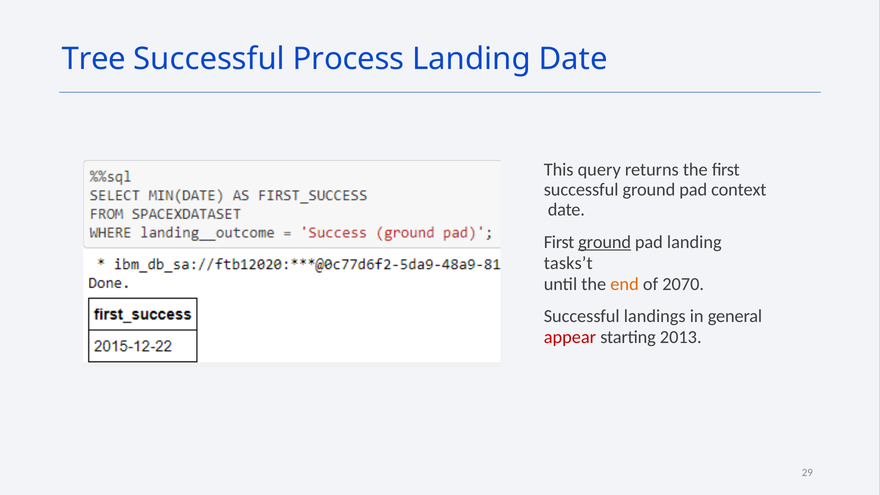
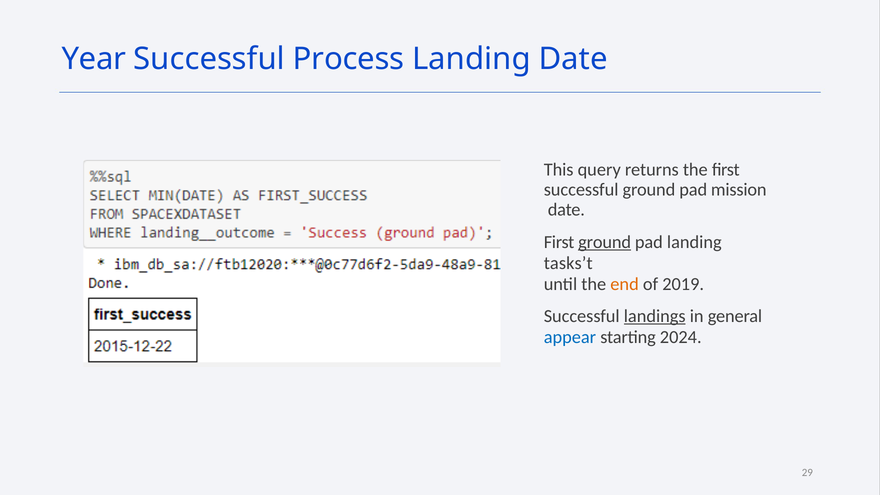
Tree: Tree -> Year
context: context -> mission
2070: 2070 -> 2019
landings underline: none -> present
appear colour: red -> blue
2013: 2013 -> 2024
